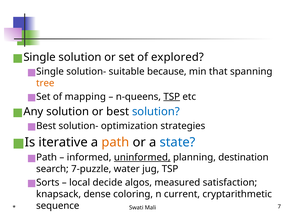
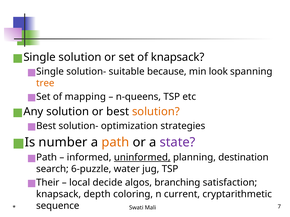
of explored: explored -> knapsack
that: that -> look
TSP at (172, 97) underline: present -> none
solution at (156, 112) colour: blue -> orange
iterative: iterative -> number
state colour: blue -> purple
7-puzzle: 7-puzzle -> 6-puzzle
Sorts: Sorts -> Their
measured: measured -> branching
dense: dense -> depth
